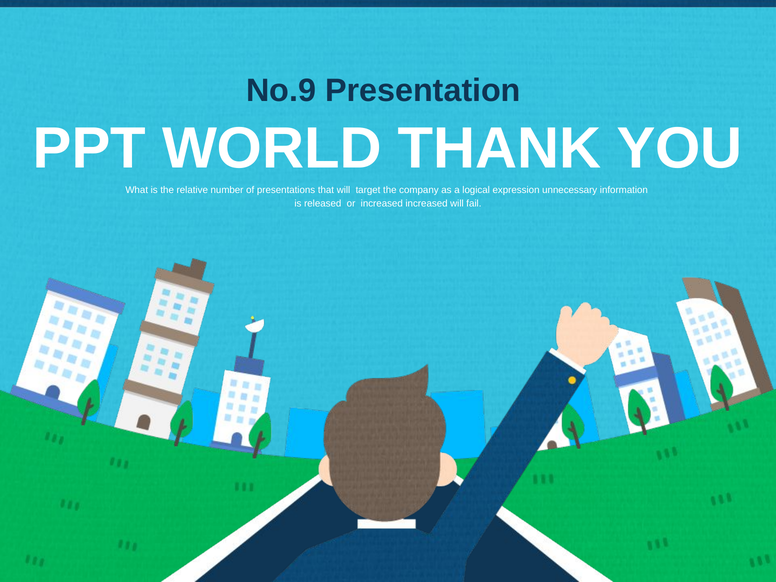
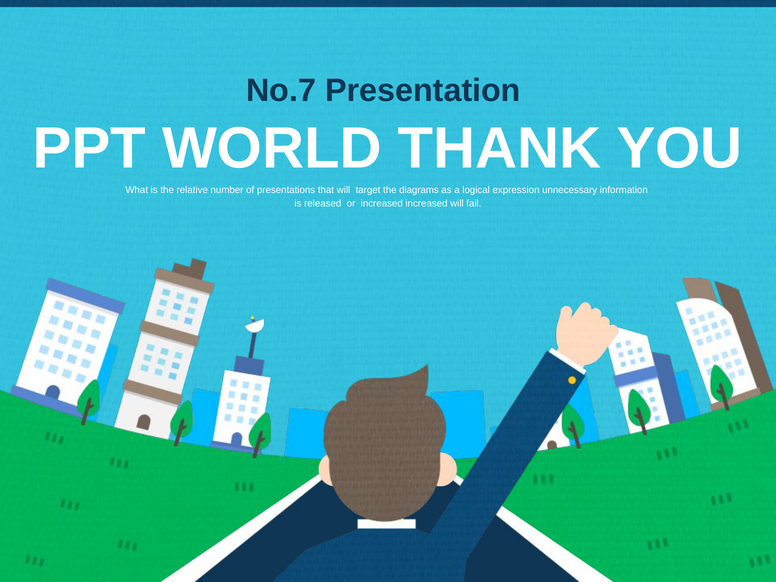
No.9: No.9 -> No.7
company: company -> diagrams
